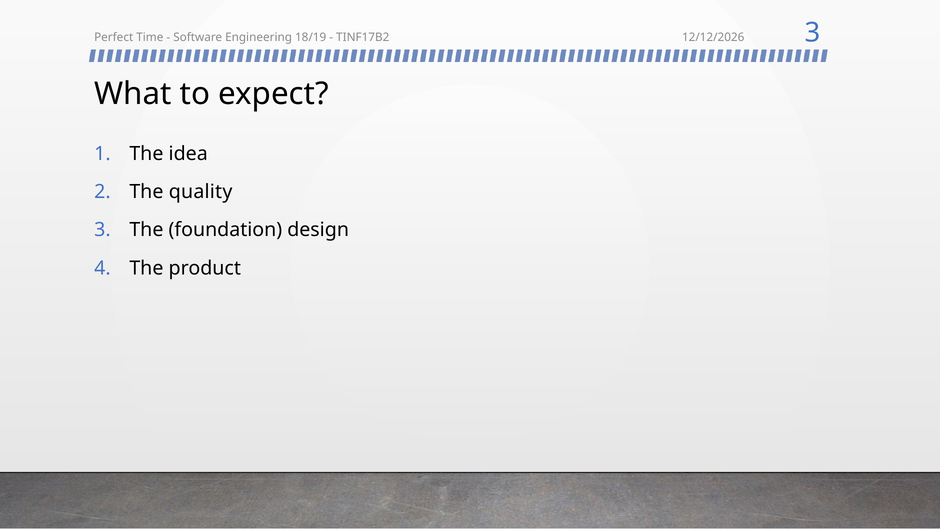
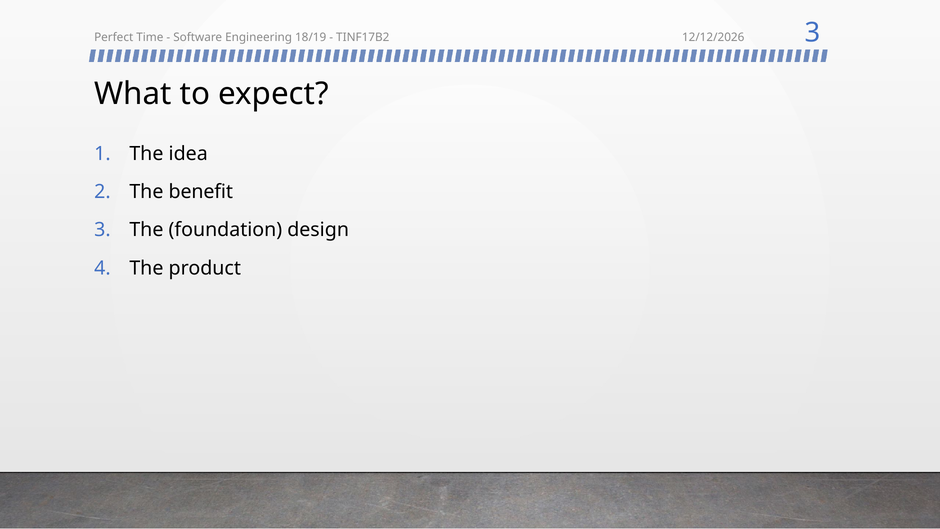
quality: quality -> benefit
